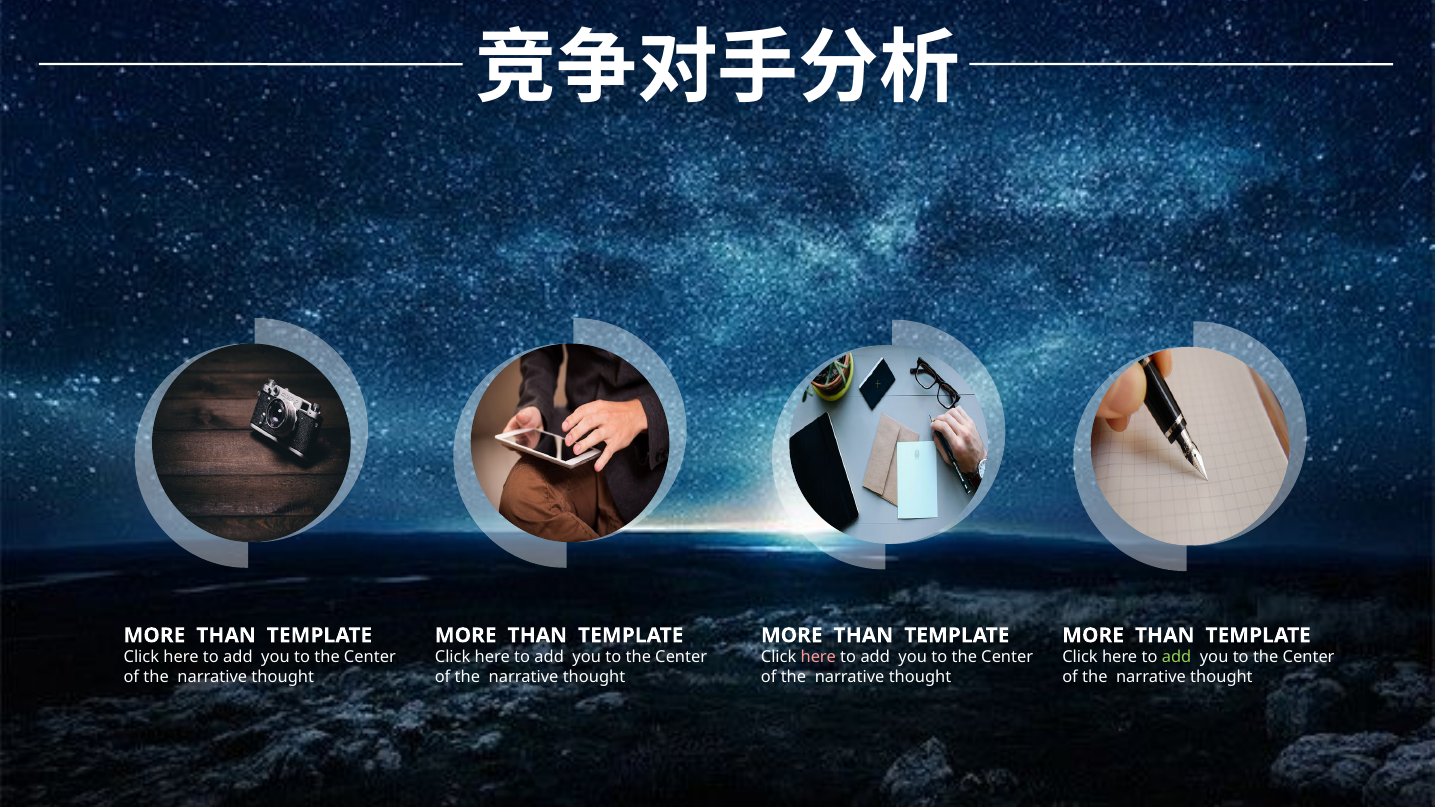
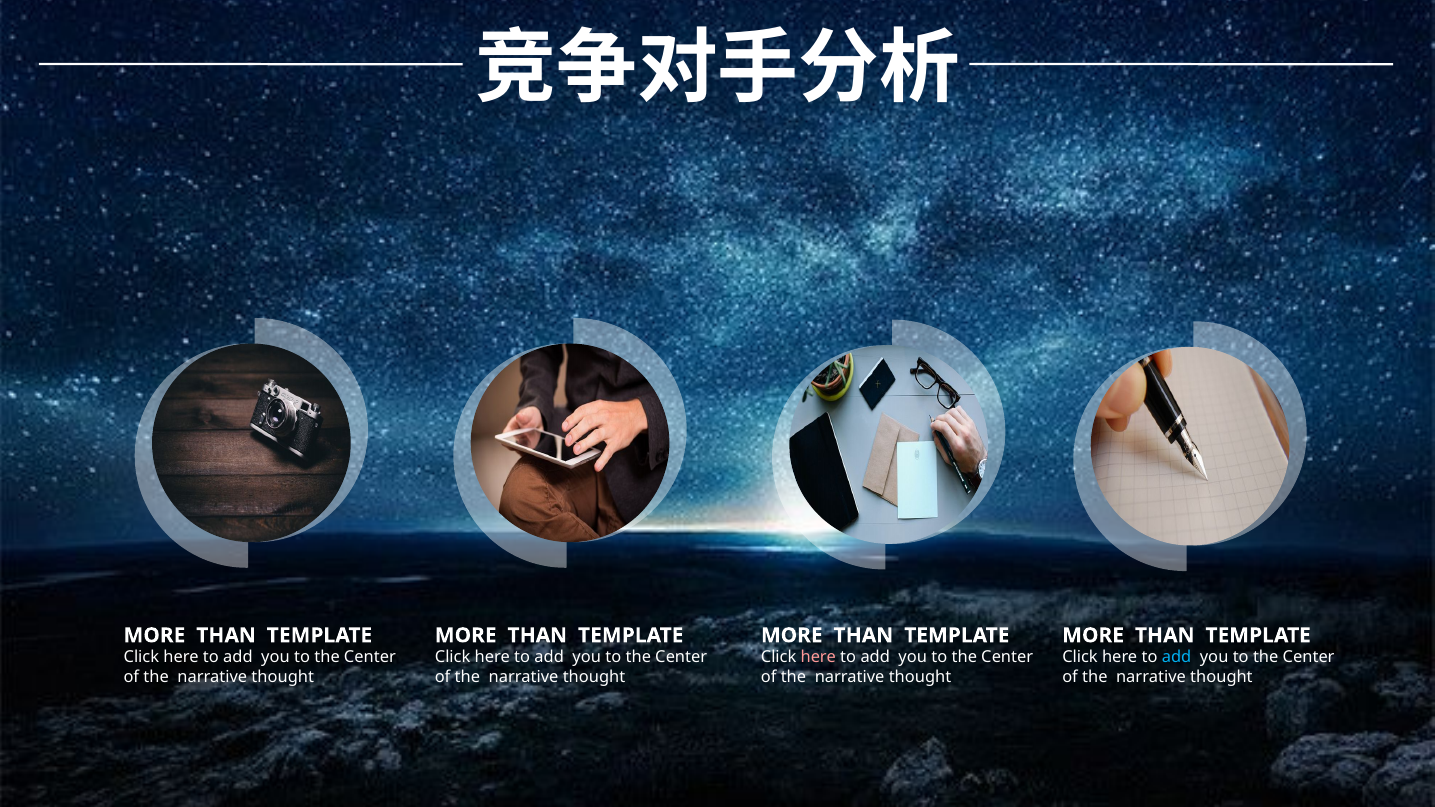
add at (1177, 658) colour: light green -> light blue
